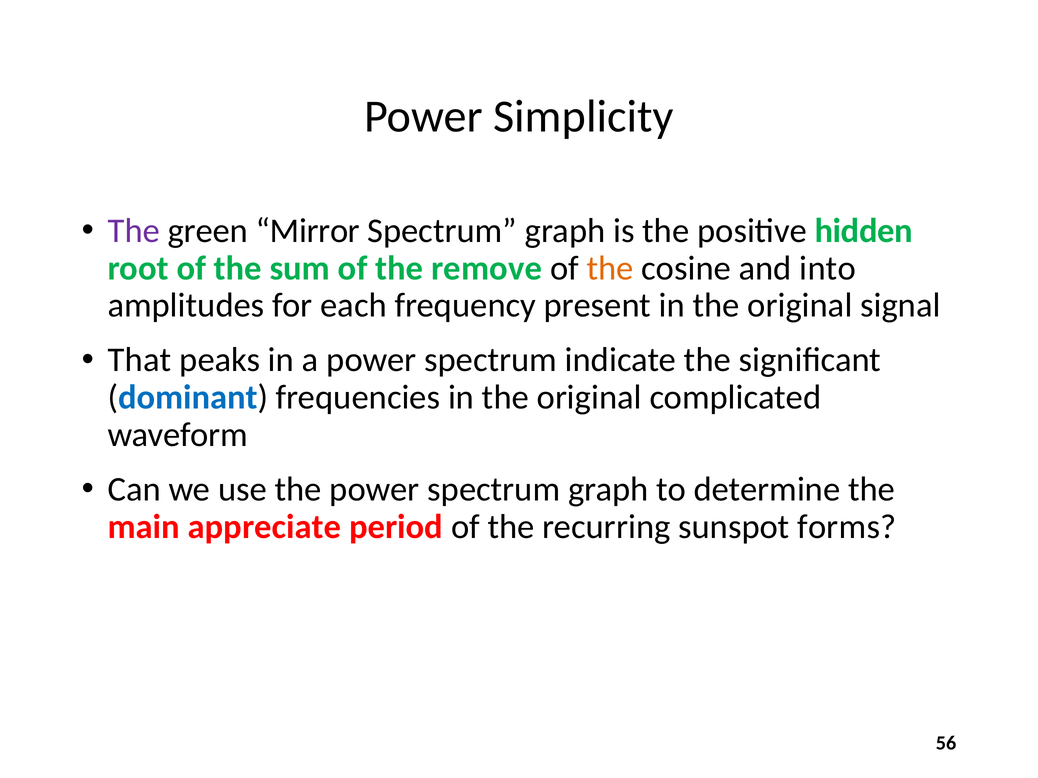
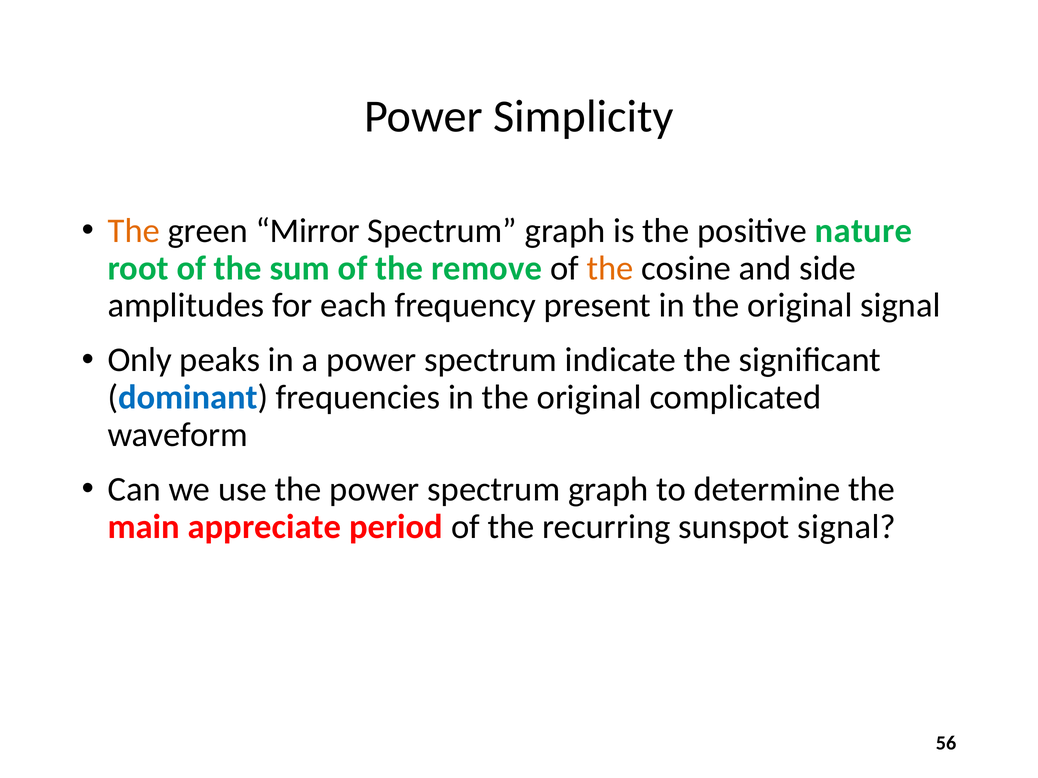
The at (134, 231) colour: purple -> orange
hidden: hidden -> nature
into: into -> side
That: That -> Only
sunspot forms: forms -> signal
